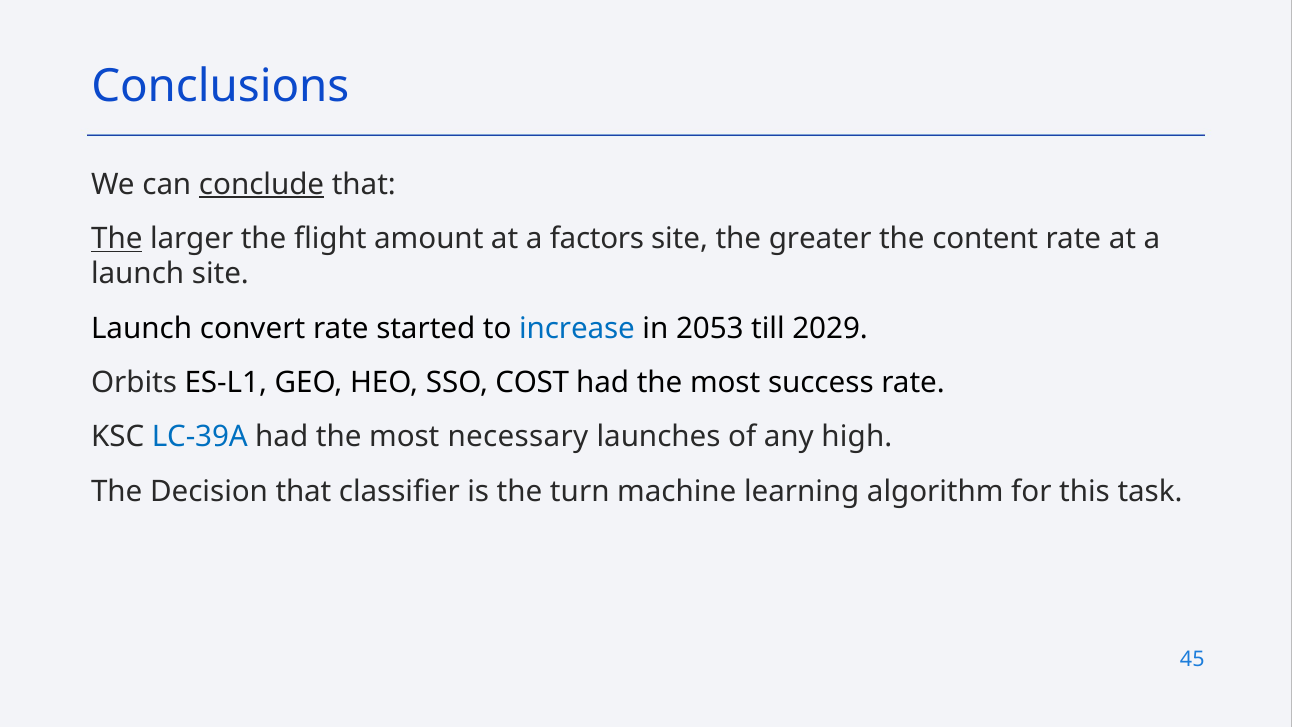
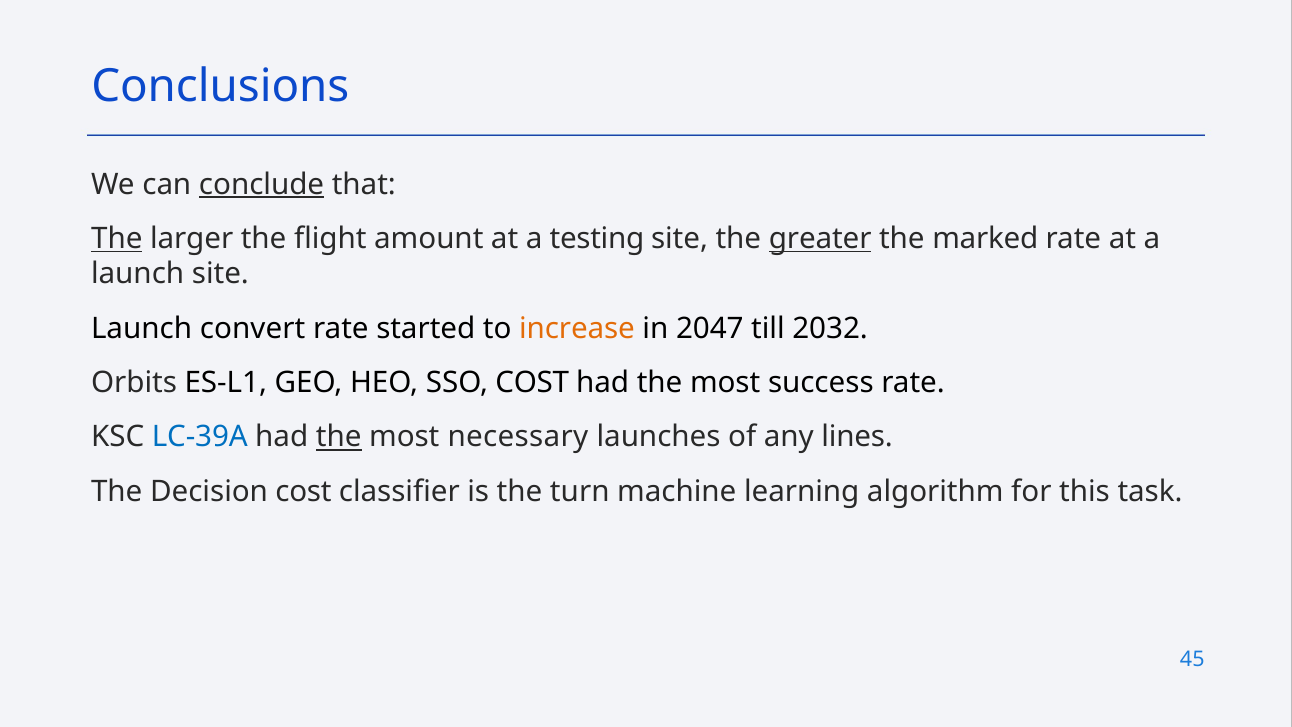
factors: factors -> testing
greater underline: none -> present
content: content -> marked
increase colour: blue -> orange
2053: 2053 -> 2047
2029: 2029 -> 2032
the at (339, 437) underline: none -> present
high: high -> lines
Decision that: that -> cost
